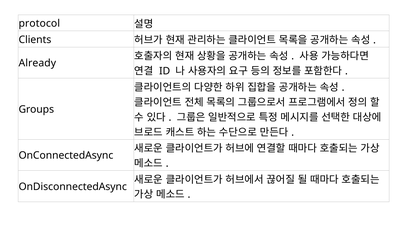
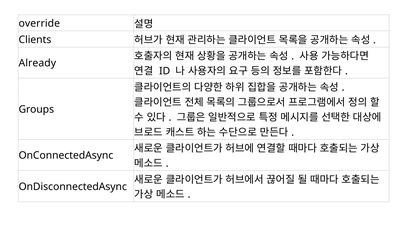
protocol: protocol -> override
